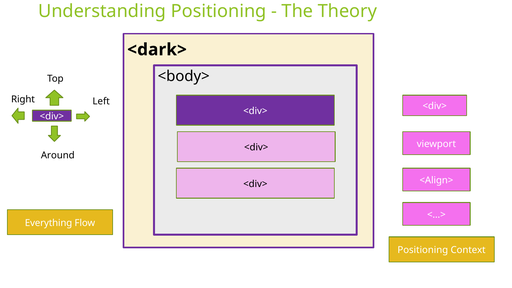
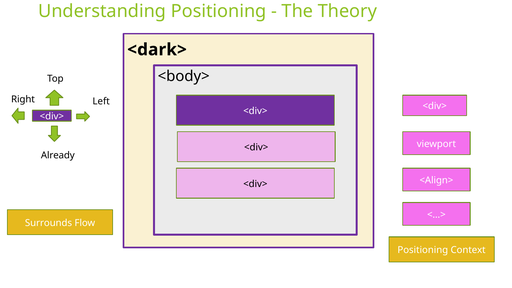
Around: Around -> Already
Everything: Everything -> Surrounds
